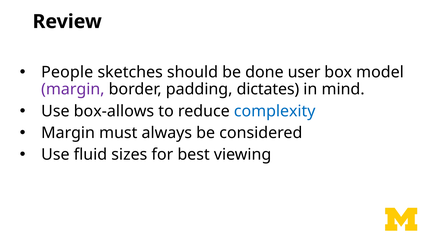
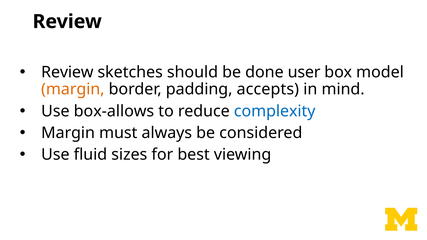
People at (67, 72): People -> Review
margin at (73, 89) colour: purple -> orange
dictates: dictates -> accepts
